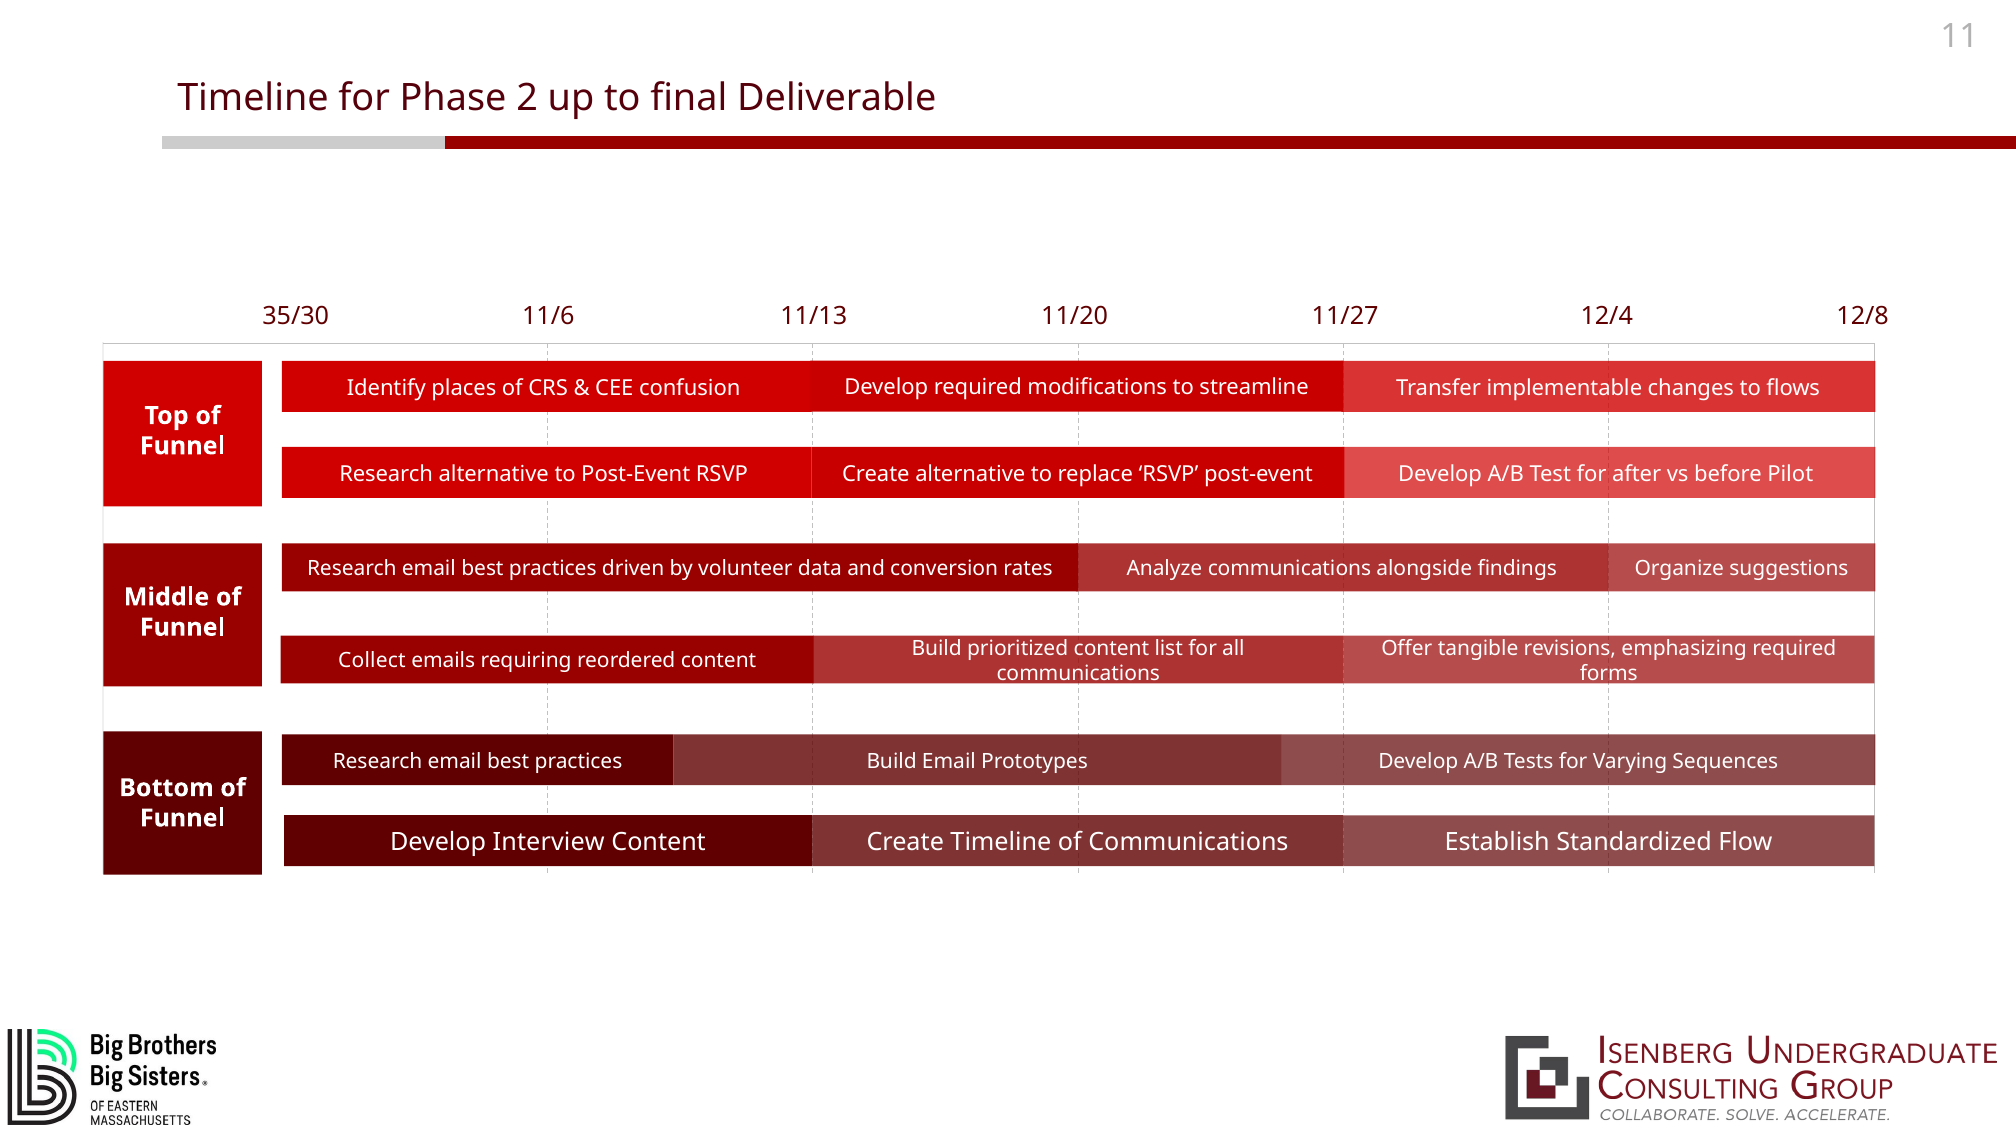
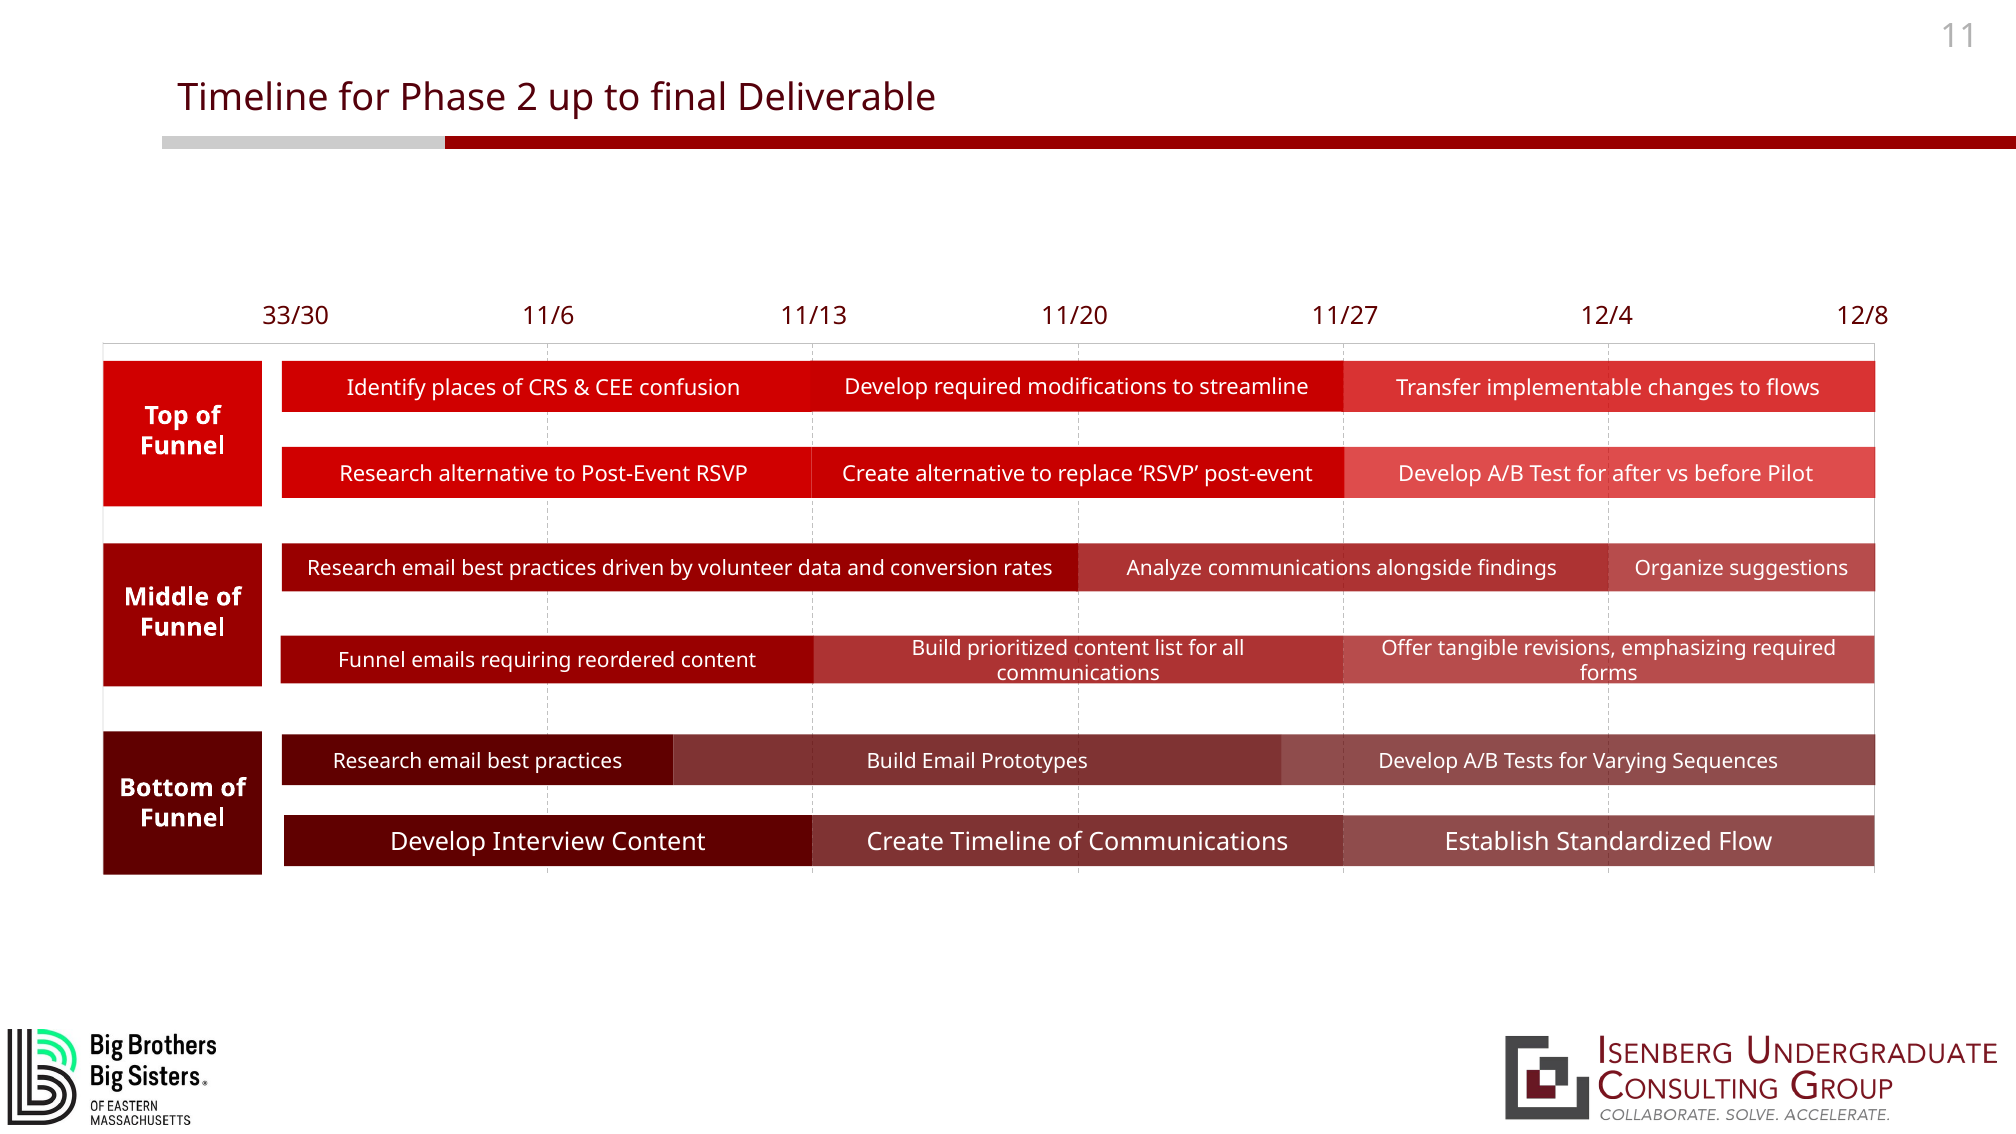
35/30: 35/30 -> 33/30
Collect at (372, 661): Collect -> Funnel
